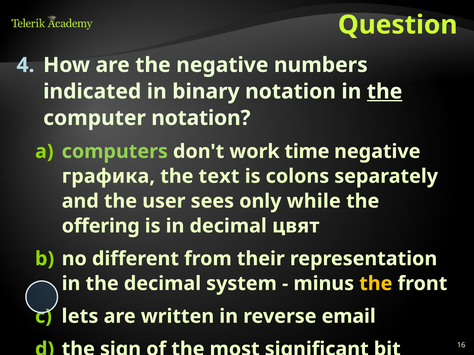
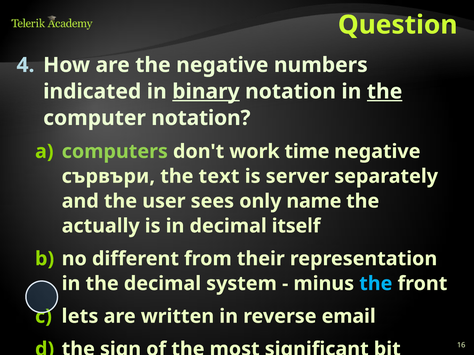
binary underline: none -> present
графика: графика -> сървъри
colons: colons -> server
while: while -> name
offering: offering -> actually
цвят: цвят -> itself
the at (376, 284) colour: yellow -> light blue
